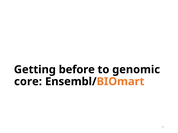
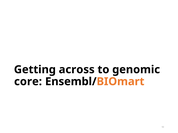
before: before -> across
